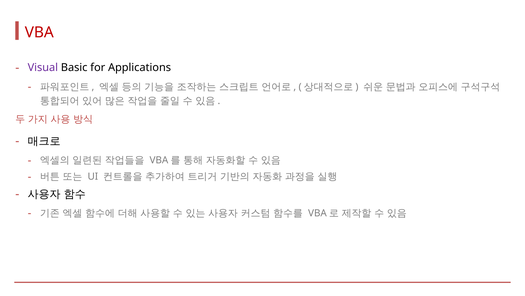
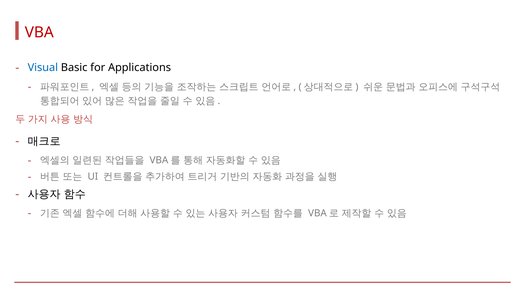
Visual colour: purple -> blue
